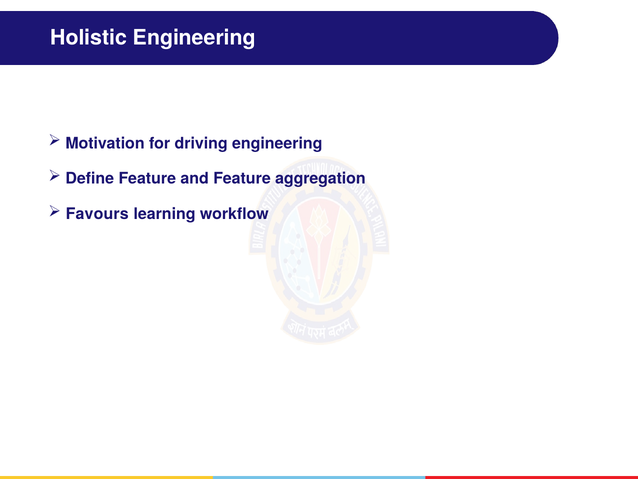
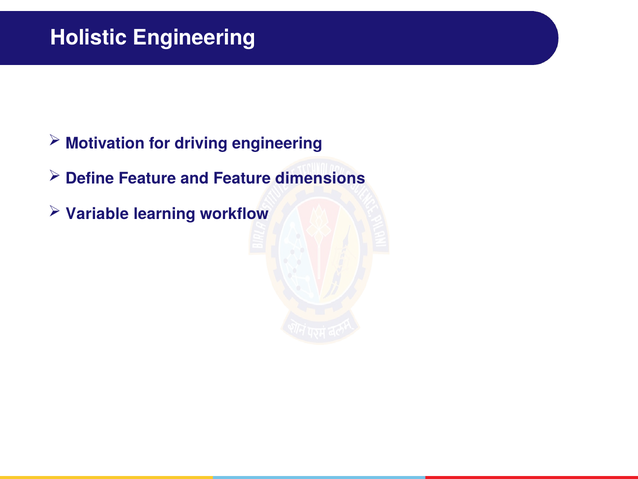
aggregation: aggregation -> dimensions
Favours: Favours -> Variable
